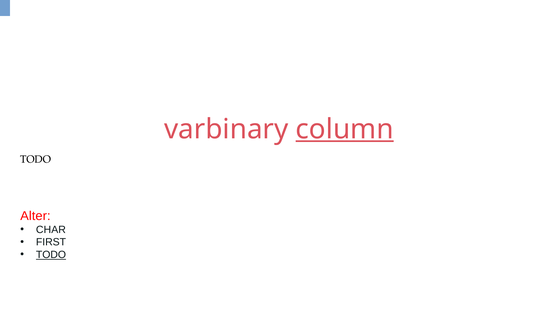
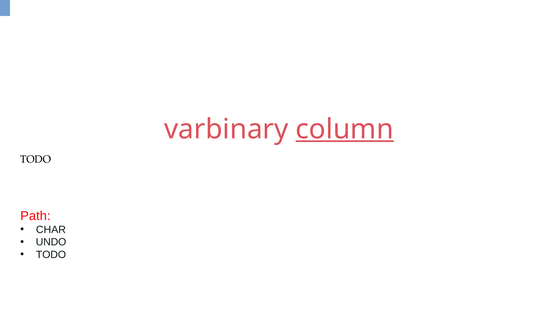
Alter: Alter -> Path
FIRST: FIRST -> UNDO
TODO at (51, 255) underline: present -> none
